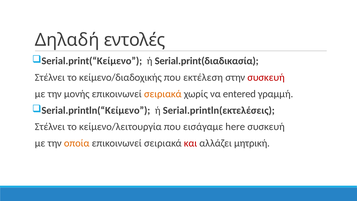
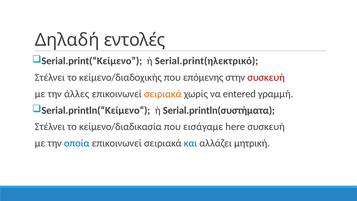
Serial.print(διαδικασία: Serial.print(διαδικασία -> Serial.print(ηλεκτρικό
εκτέλεση: εκτέλεση -> επόμενης
μονής: μονής -> άλλες
Serial.println(εκτελέσεις: Serial.println(εκτελέσεις -> Serial.println(συστήματα
κείμενο/λειτουργία: κείμενο/λειτουργία -> κείμενο/διαδικασία
οποία colour: orange -> blue
και colour: red -> blue
